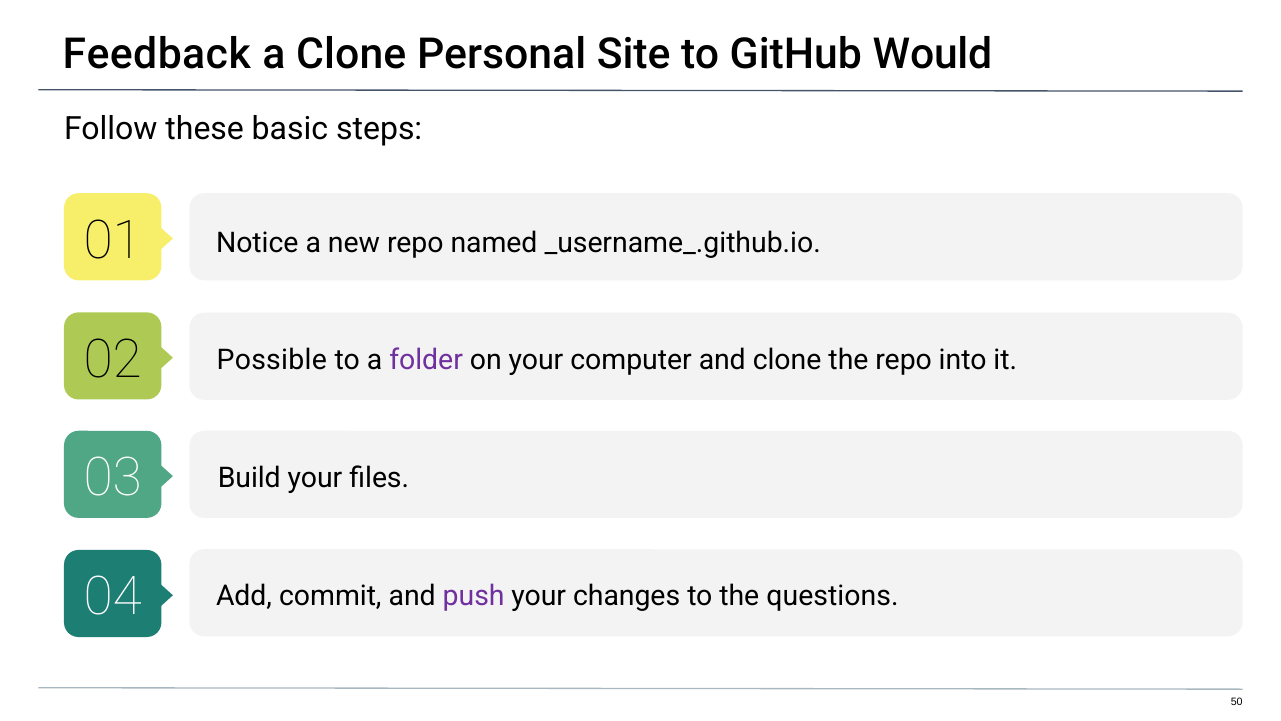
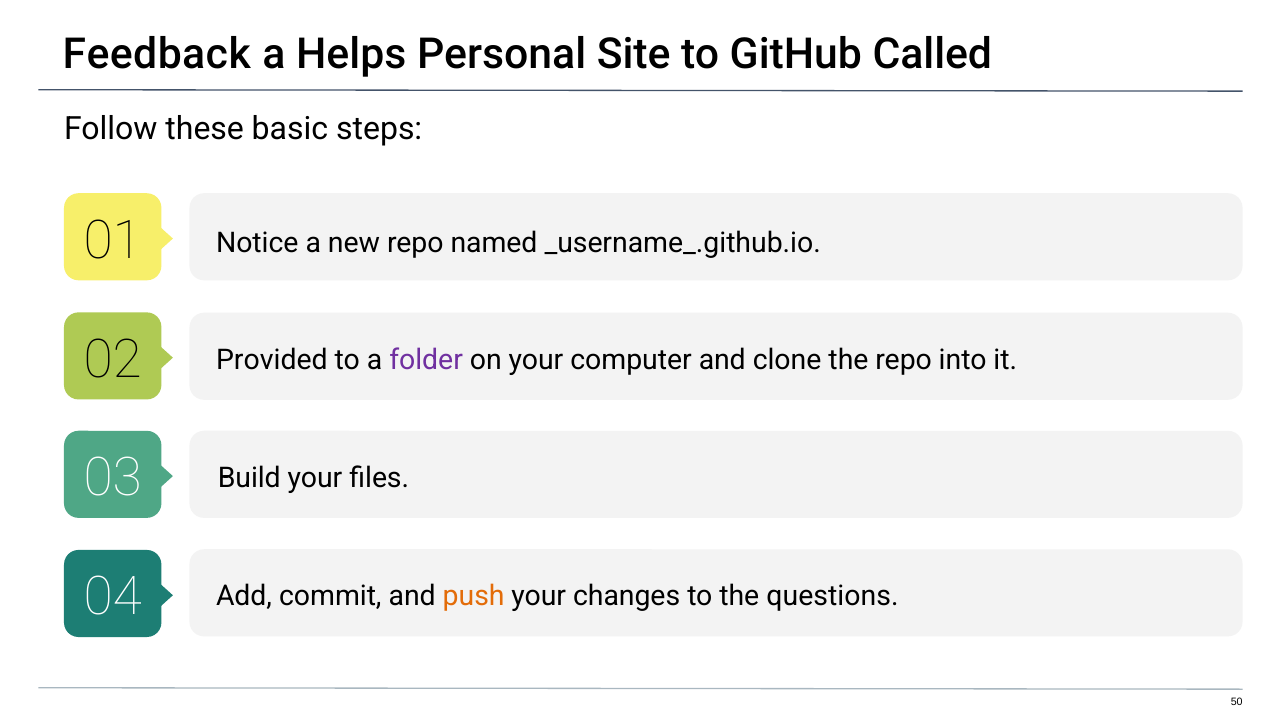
a Clone: Clone -> Helps
Would: Would -> Called
Possible: Possible -> Provided
push colour: purple -> orange
